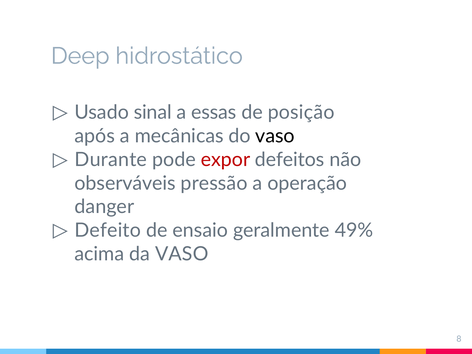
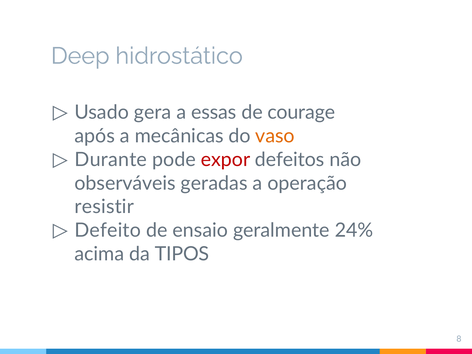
sinal: sinal -> gera
posição: posição -> courage
vaso at (275, 136) colour: black -> orange
pressão: pressão -> geradas
danger: danger -> resistir
49%: 49% -> 24%
da VASO: VASO -> TIPOS
